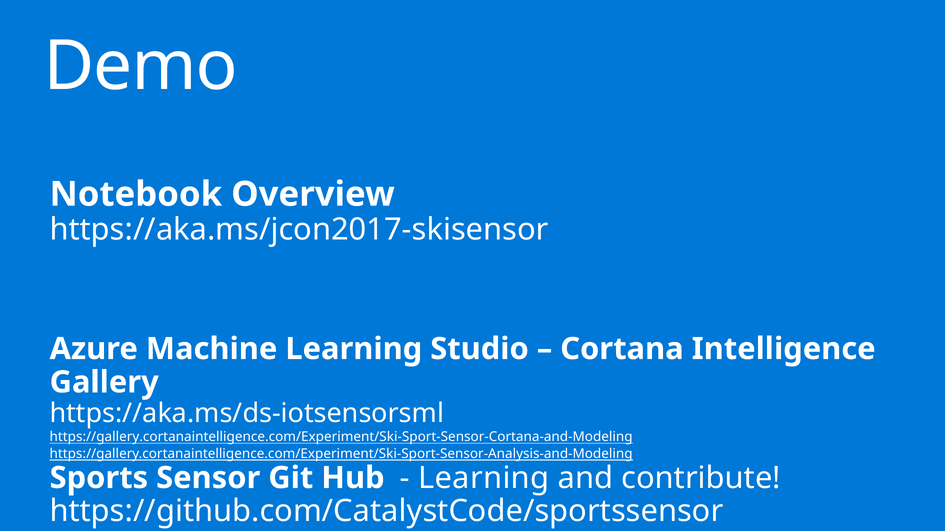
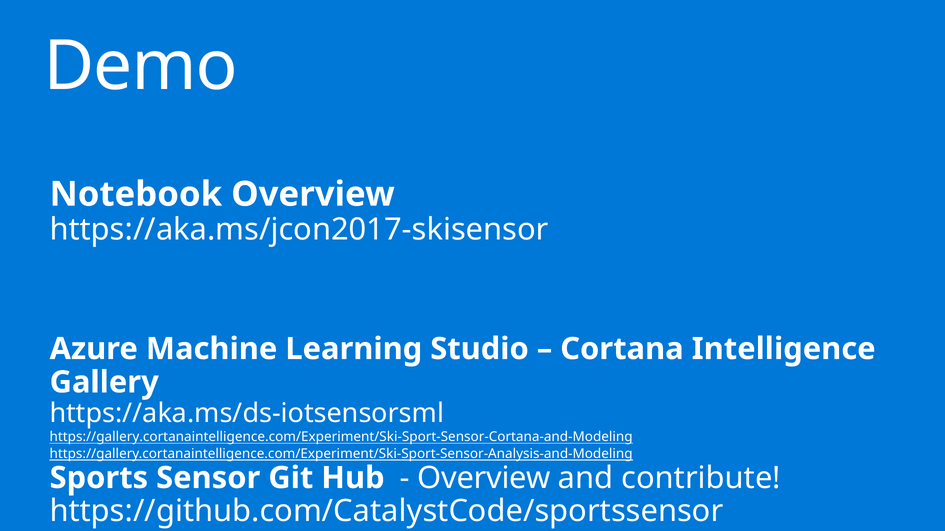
Learning at (484, 478): Learning -> Overview
